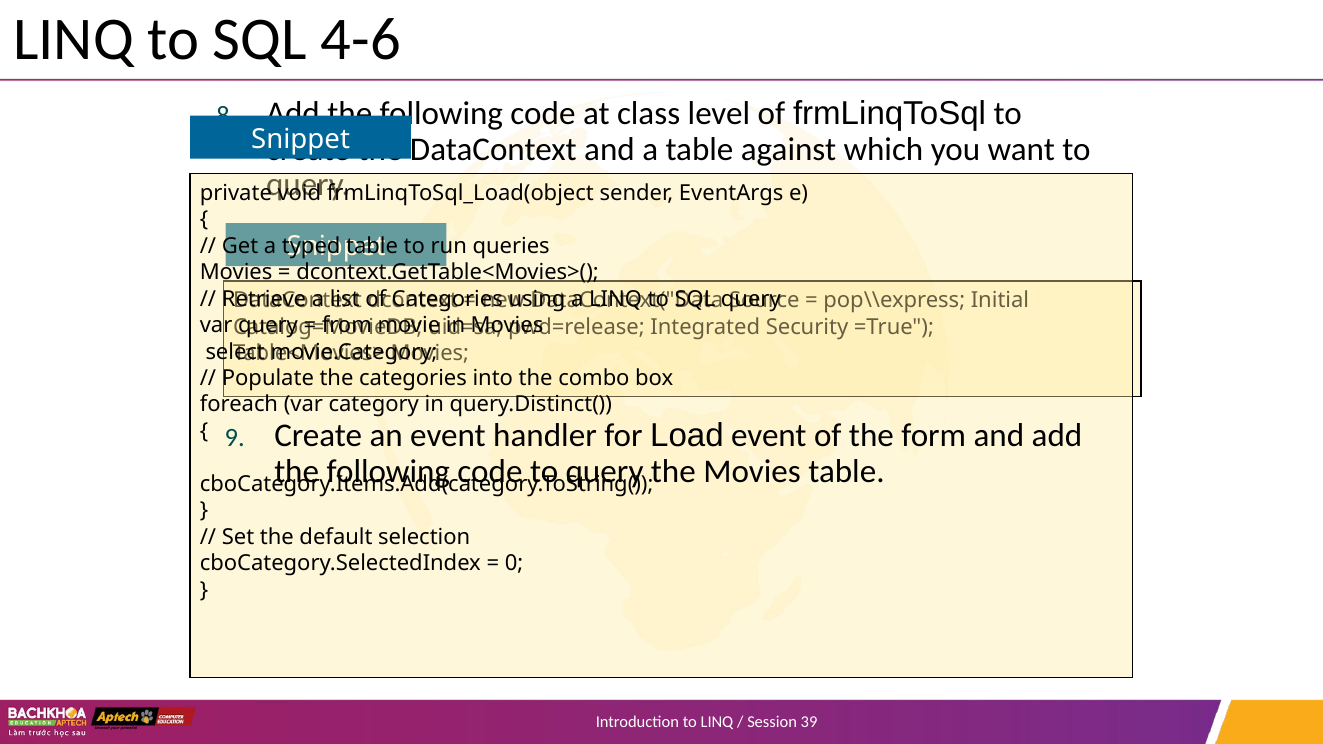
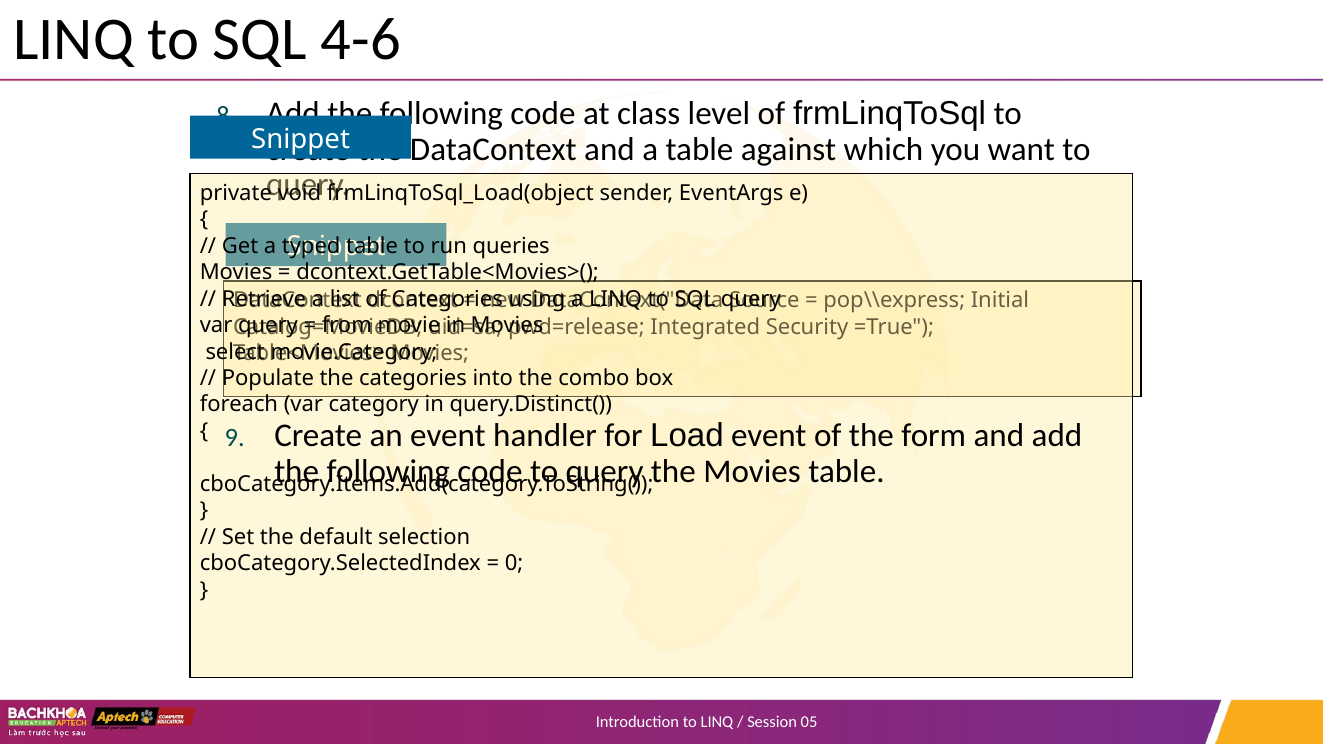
39: 39 -> 05
